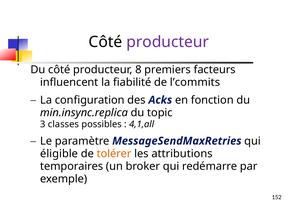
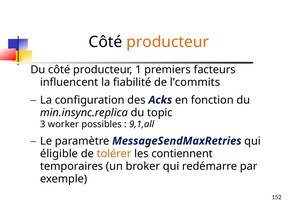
producteur at (168, 42) colour: purple -> orange
8: 8 -> 1
classes: classes -> worker
4,1,all: 4,1,all -> 9,1,all
attributions: attributions -> contiennent
